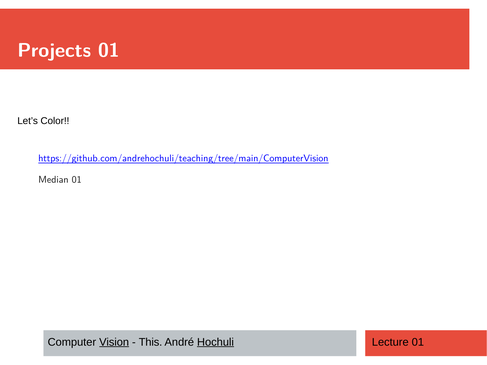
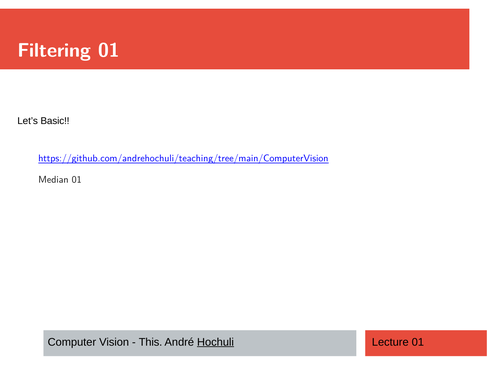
Projects: Projects -> Filtering
Color: Color -> Basic
Vision underline: present -> none
